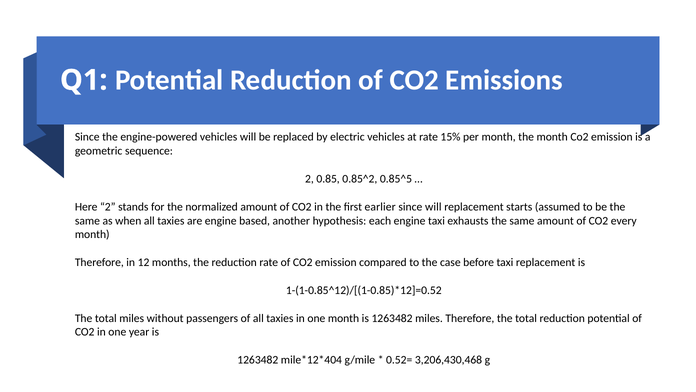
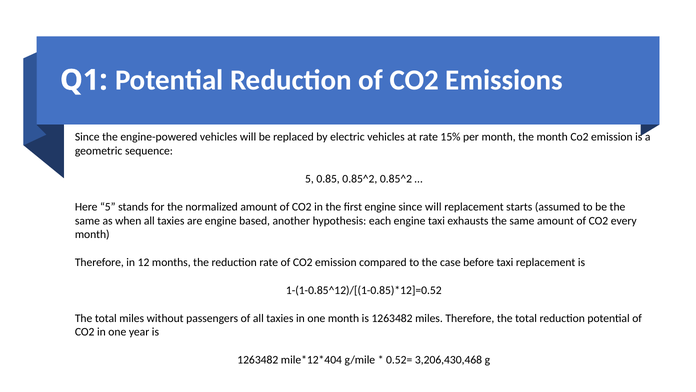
2 at (309, 179): 2 -> 5
0.85^2 0.85^5: 0.85^5 -> 0.85^2
Here 2: 2 -> 5
first earlier: earlier -> engine
